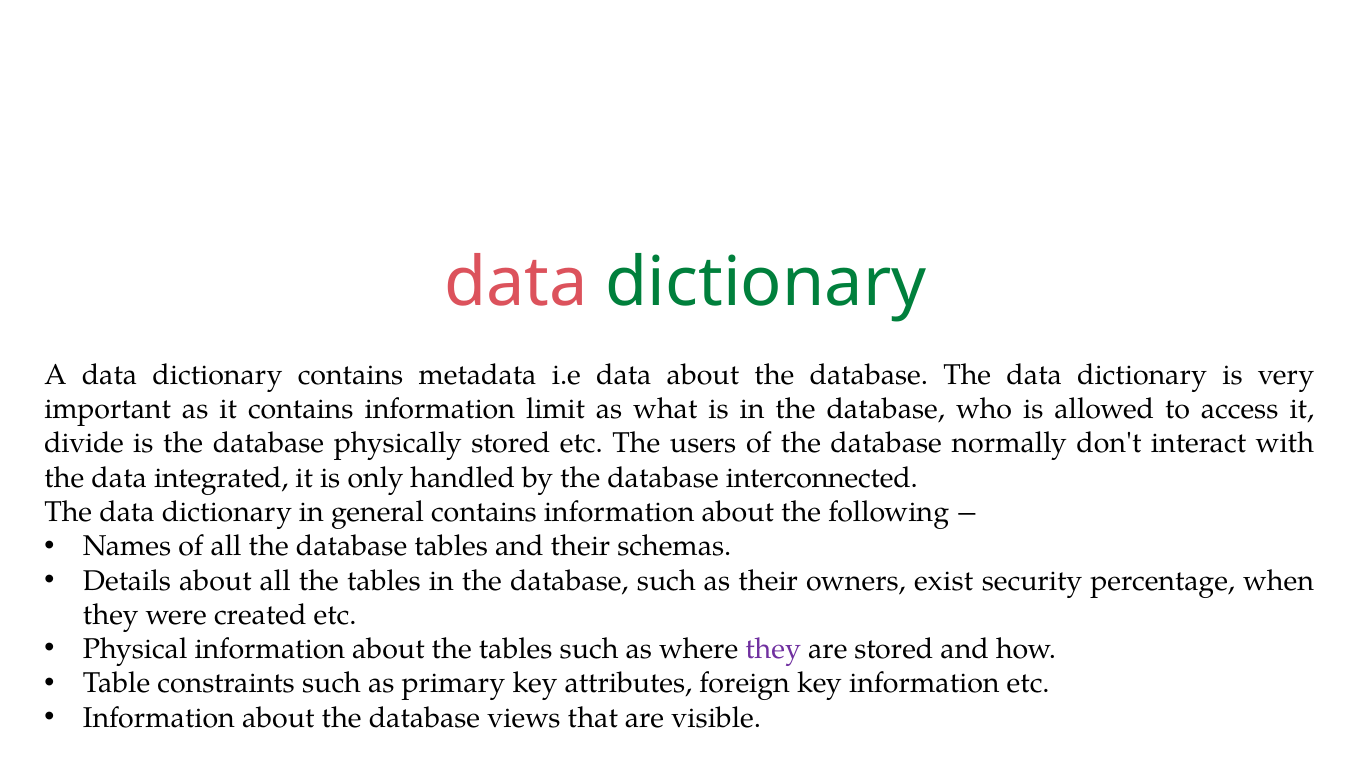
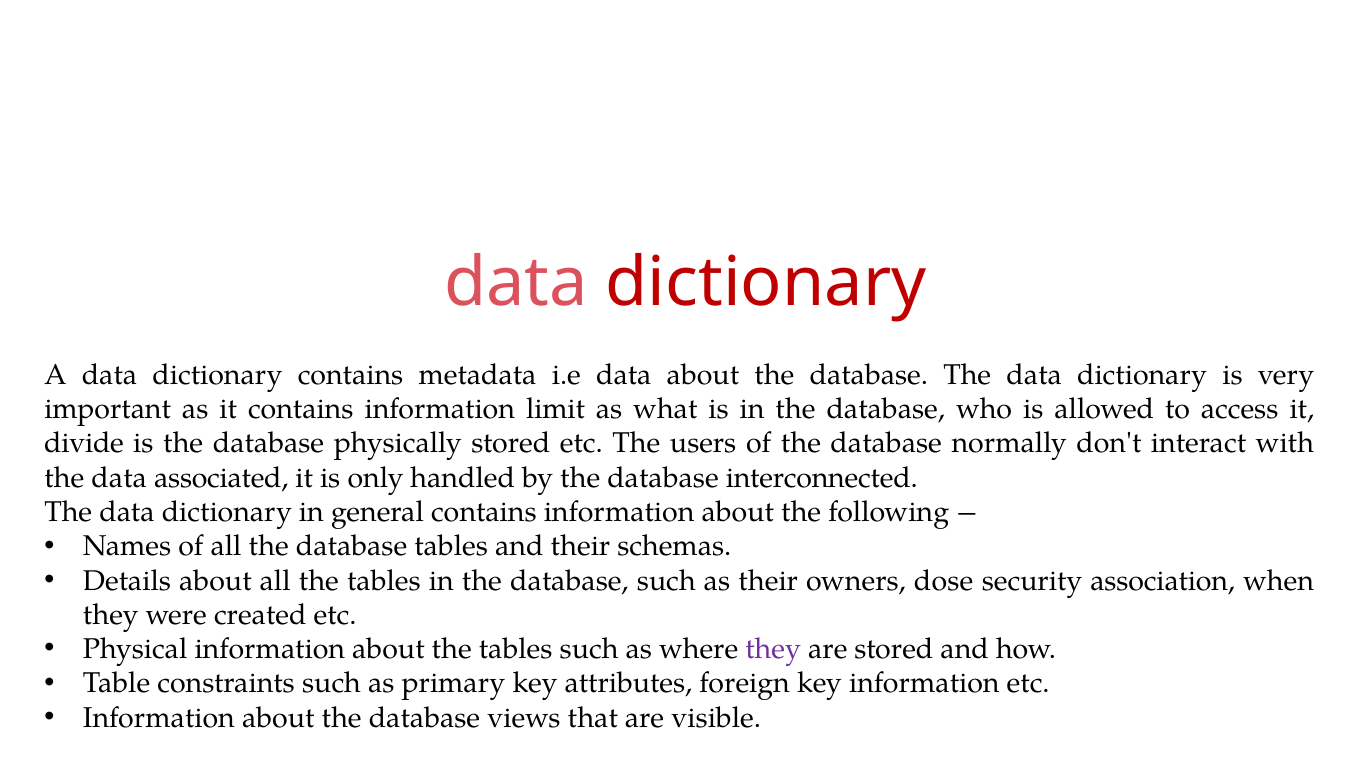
dictionary at (766, 283) colour: green -> red
integrated: integrated -> associated
exist: exist -> dose
percentage: percentage -> association
